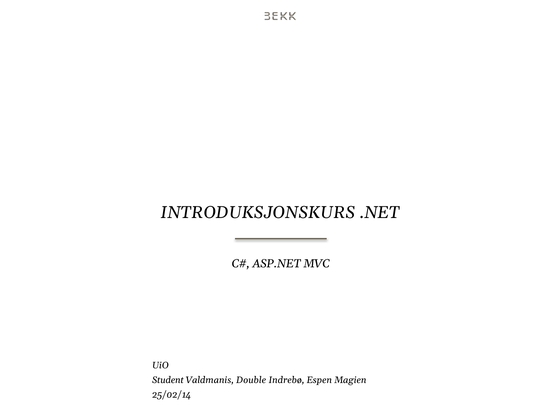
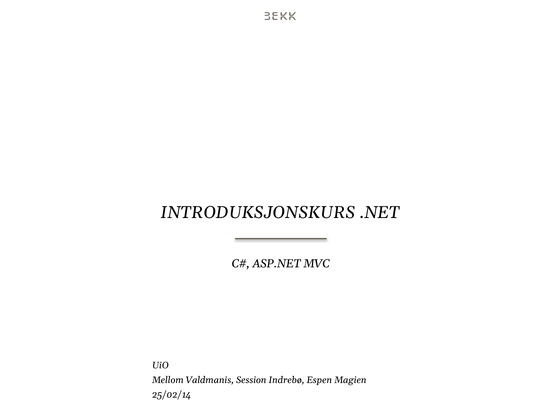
Student: Student -> Mellom
Double: Double -> Session
